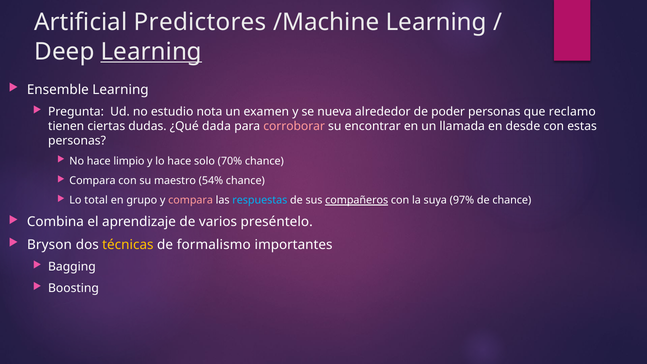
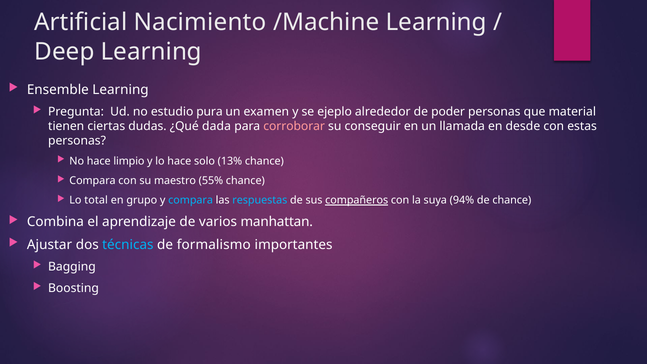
Predictores: Predictores -> Nacimiento
Learning at (151, 52) underline: present -> none
nota: nota -> pura
nueva: nueva -> ejeplo
reclamo: reclamo -> material
encontrar: encontrar -> conseguir
70%: 70% -> 13%
54%: 54% -> 55%
compara at (191, 200) colour: pink -> light blue
97%: 97% -> 94%
preséntelo: preséntelo -> manhattan
Bryson: Bryson -> Ajustar
técnicas colour: yellow -> light blue
